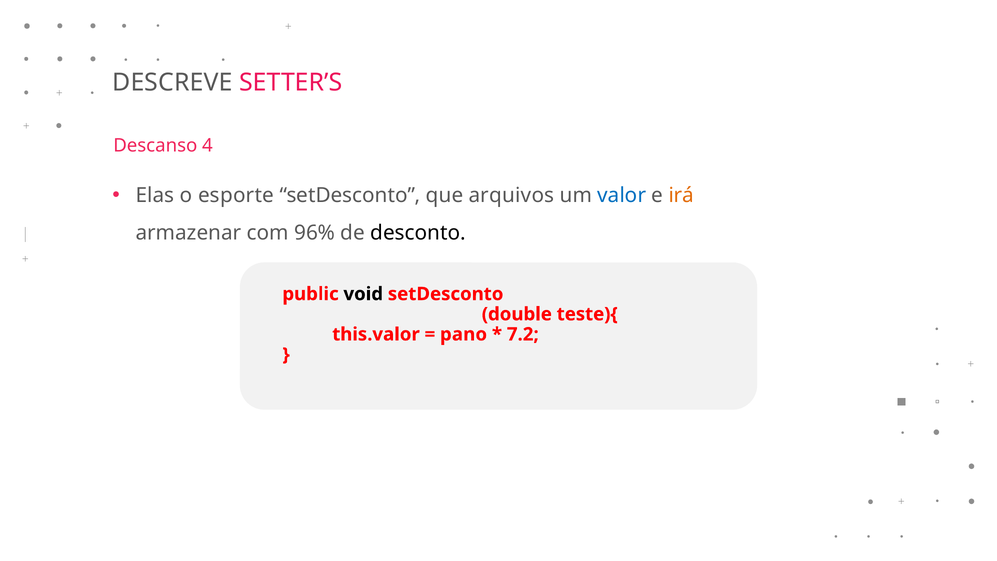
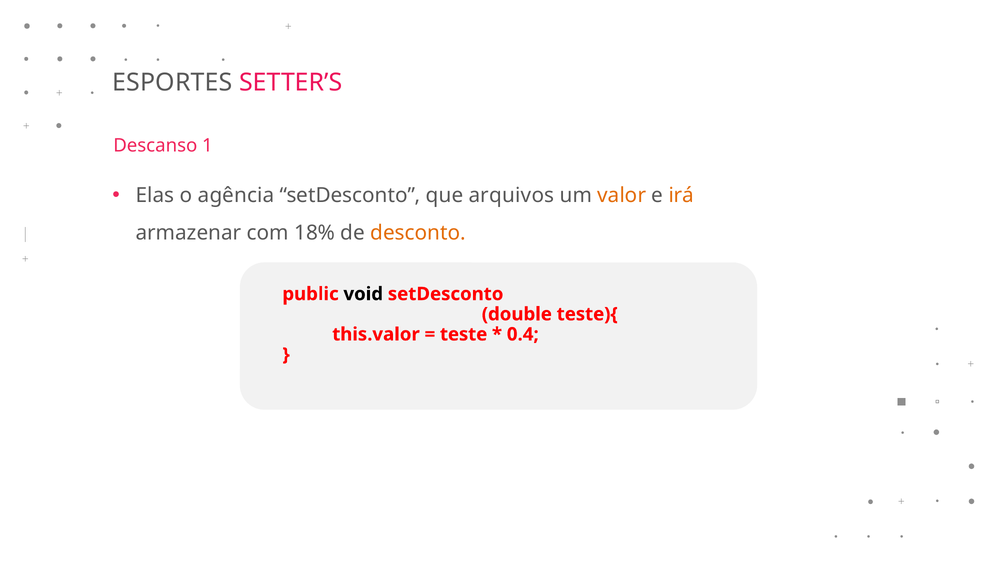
DESCREVE: DESCREVE -> ESPORTES
4: 4 -> 1
esporte: esporte -> agência
valor colour: blue -> orange
96%: 96% -> 18%
desconto colour: black -> orange
pano: pano -> teste
7.2: 7.2 -> 0.4
